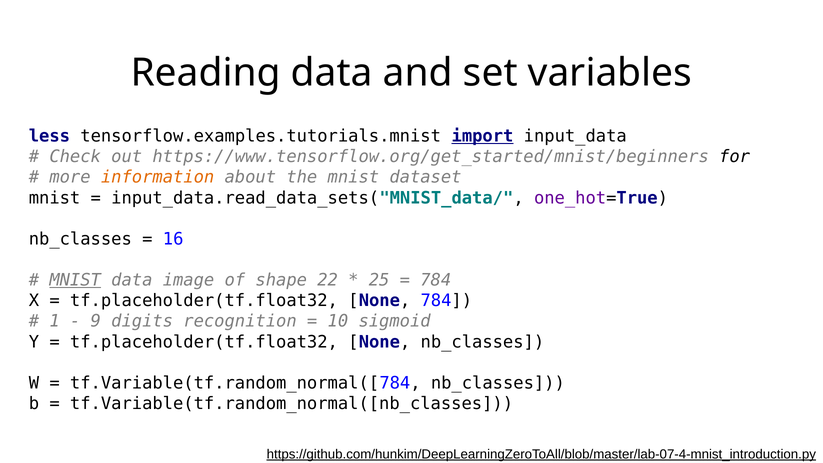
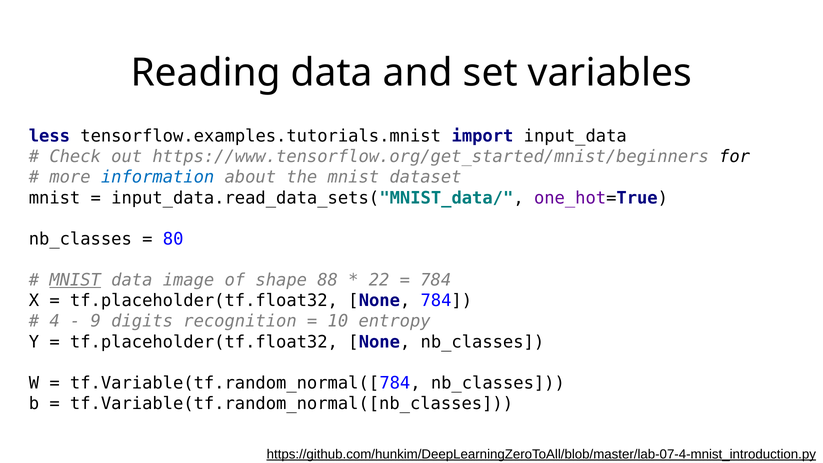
import underline: present -> none
information colour: orange -> blue
16: 16 -> 80
22: 22 -> 88
25: 25 -> 22
1: 1 -> 4
sigmoid: sigmoid -> entropy
